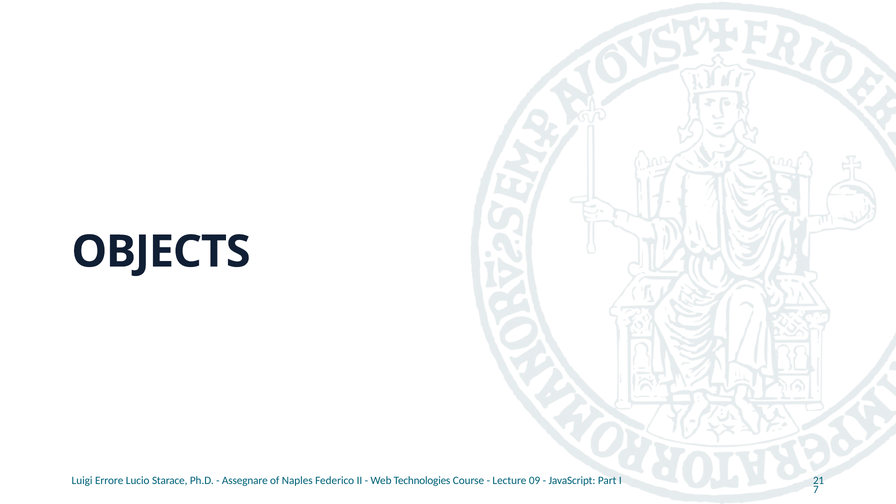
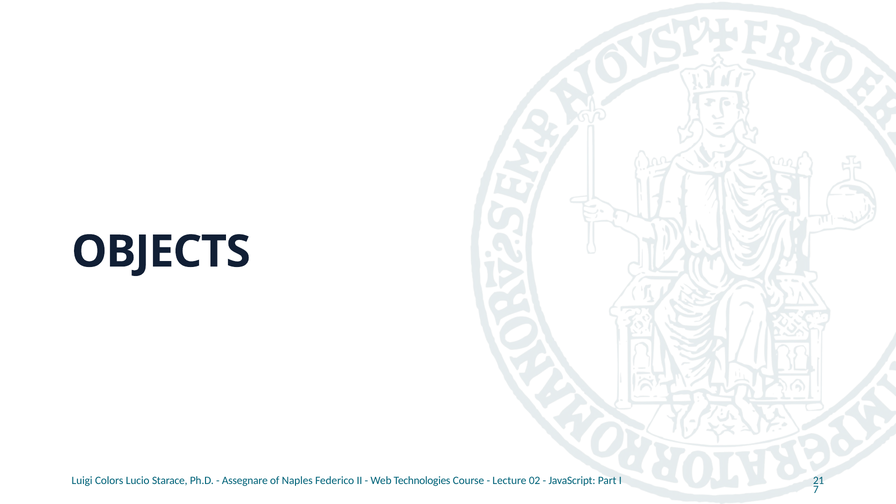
Errore: Errore -> Colors
09: 09 -> 02
